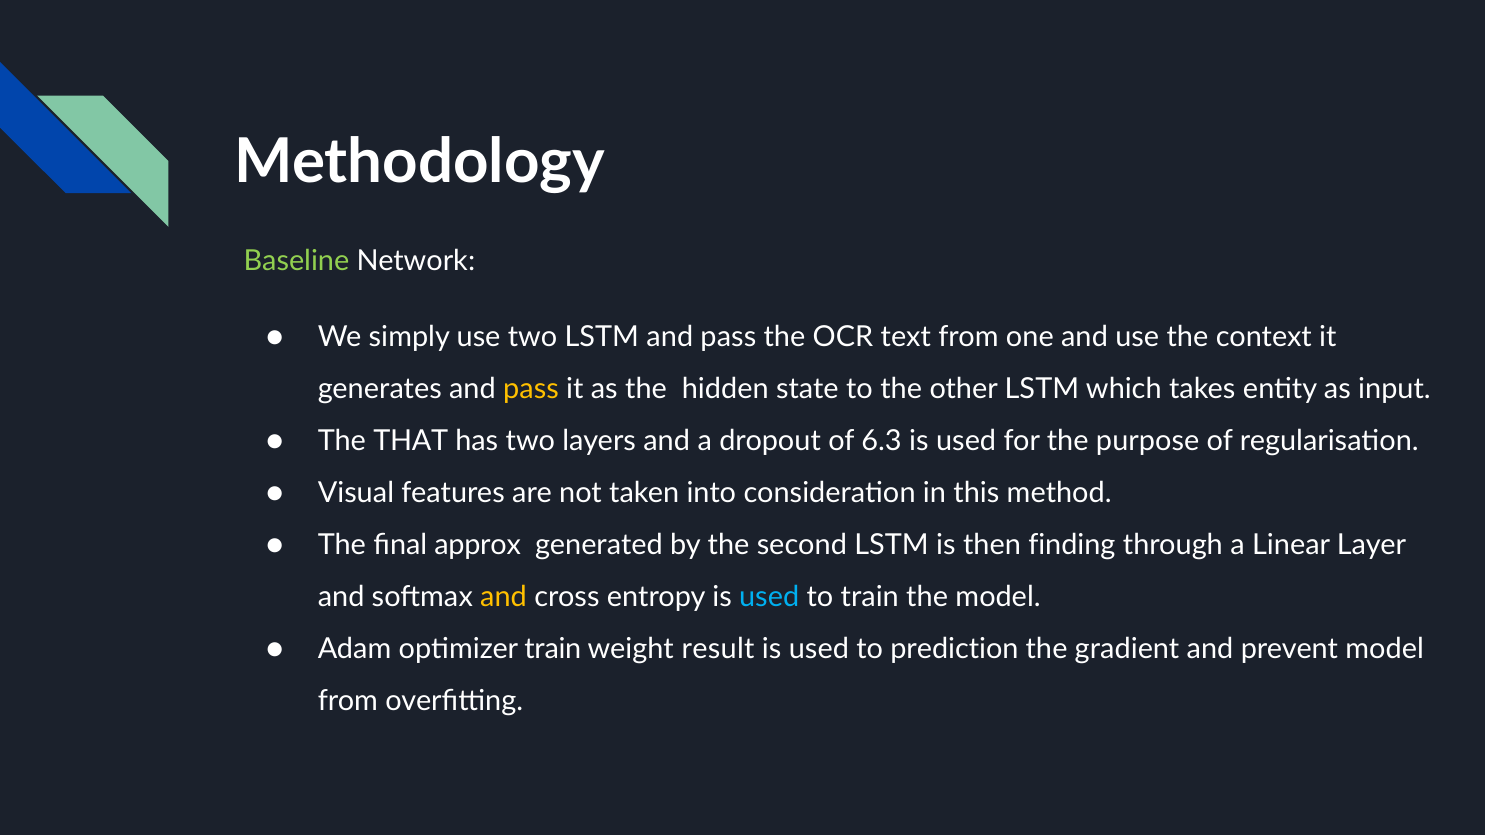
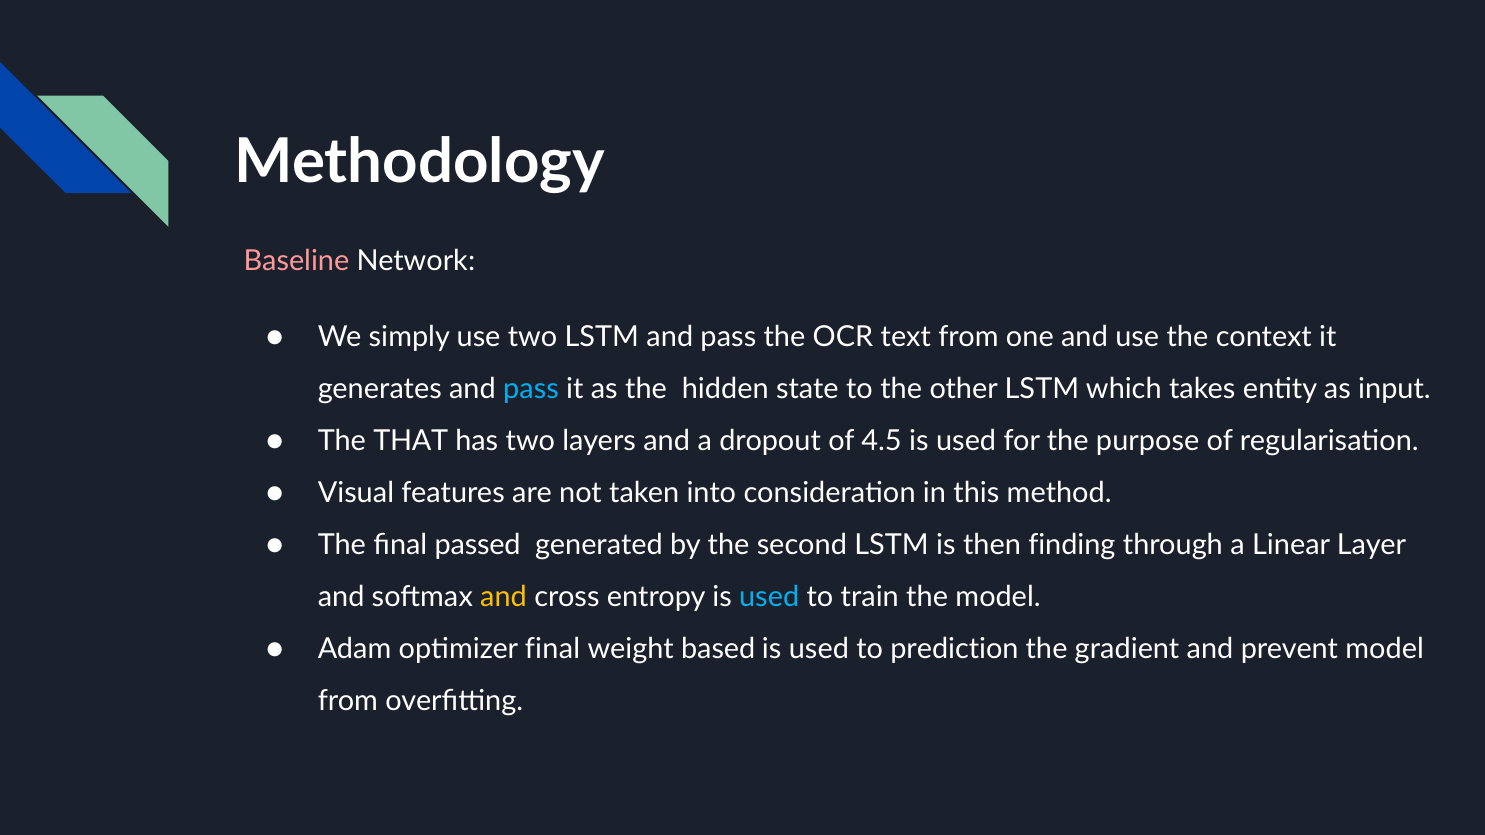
Baseline colour: light green -> pink
pass at (531, 389) colour: yellow -> light blue
6.3: 6.3 -> 4.5
approx: approx -> passed
optimizer train: train -> final
result: result -> based
